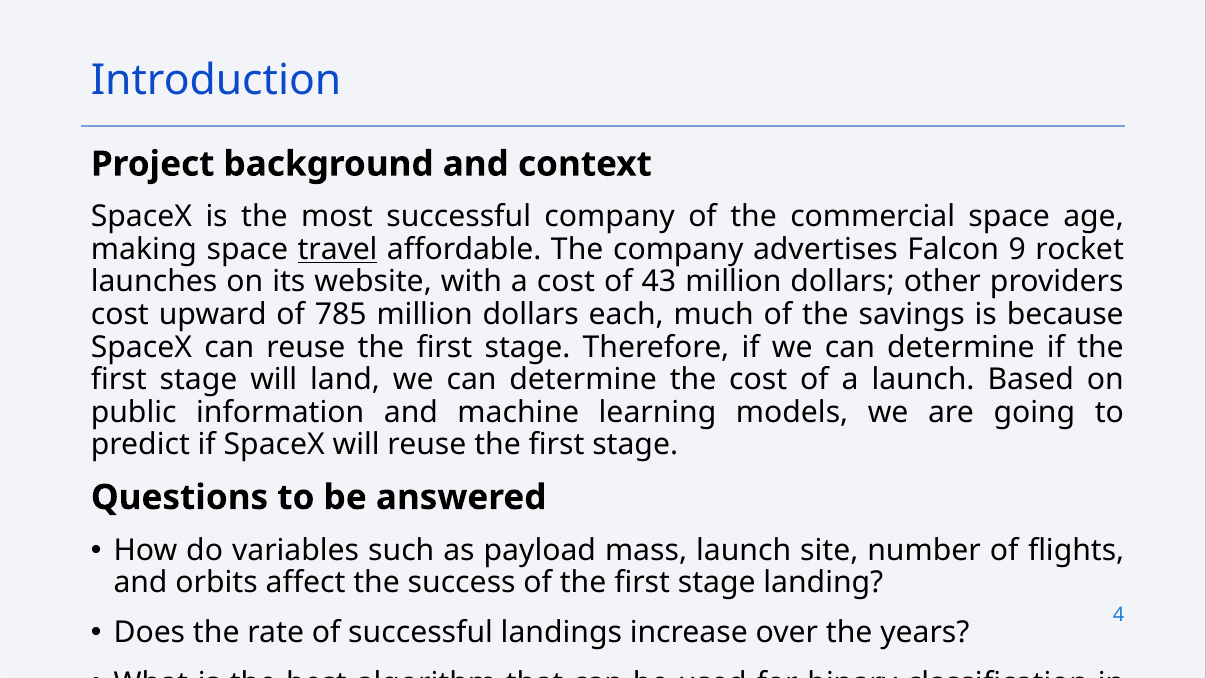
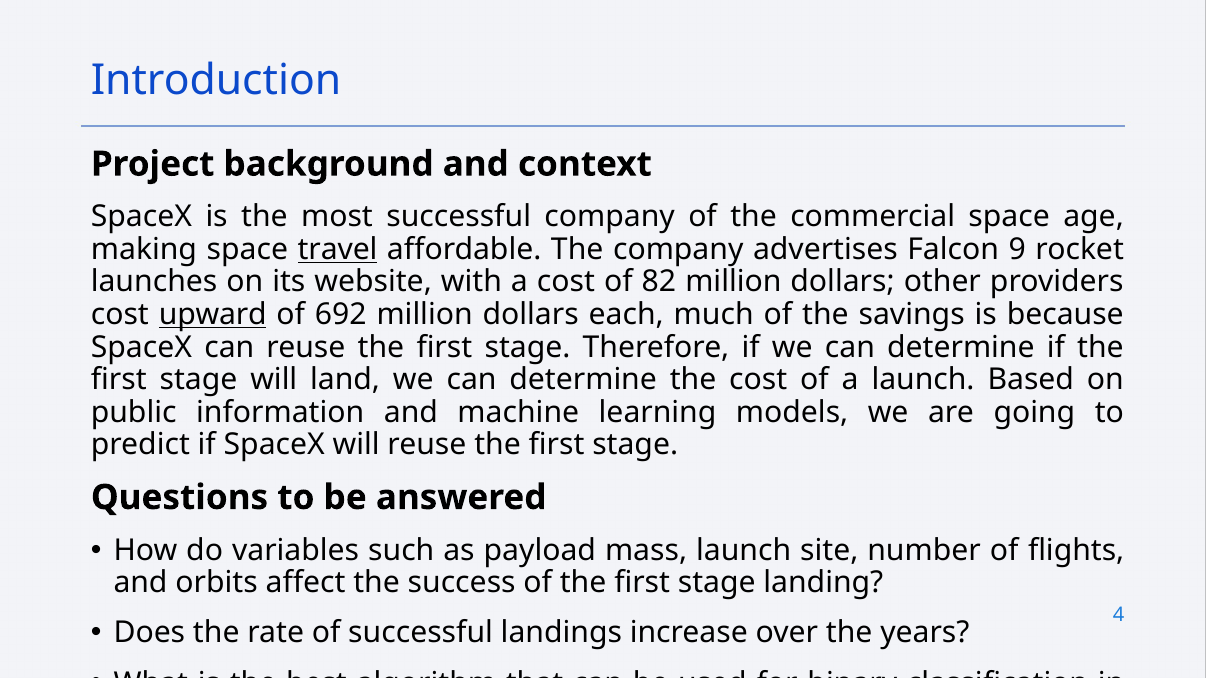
43: 43 -> 82
upward underline: none -> present
785: 785 -> 692
